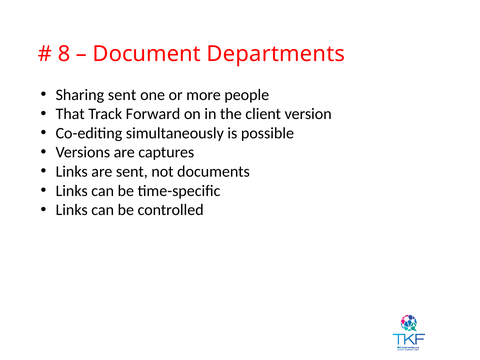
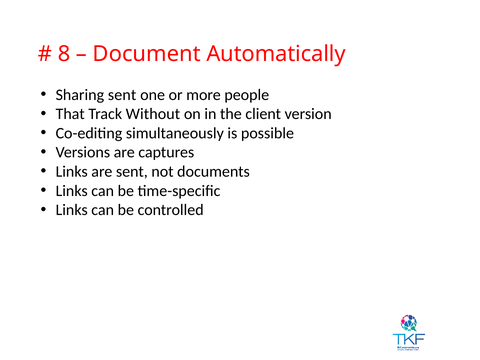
Departments: Departments -> Automatically
Forward: Forward -> Without
